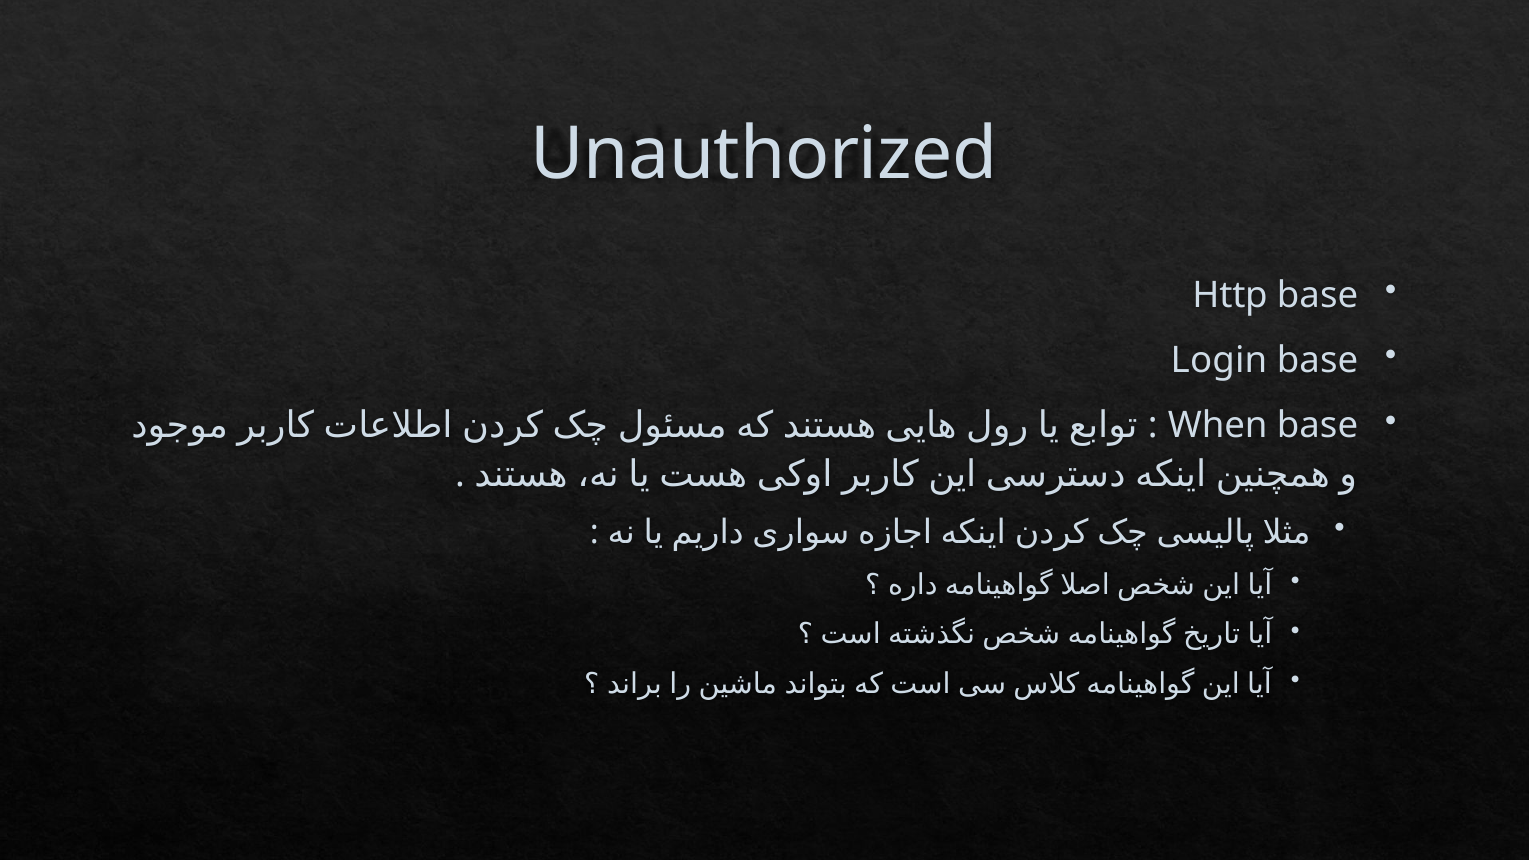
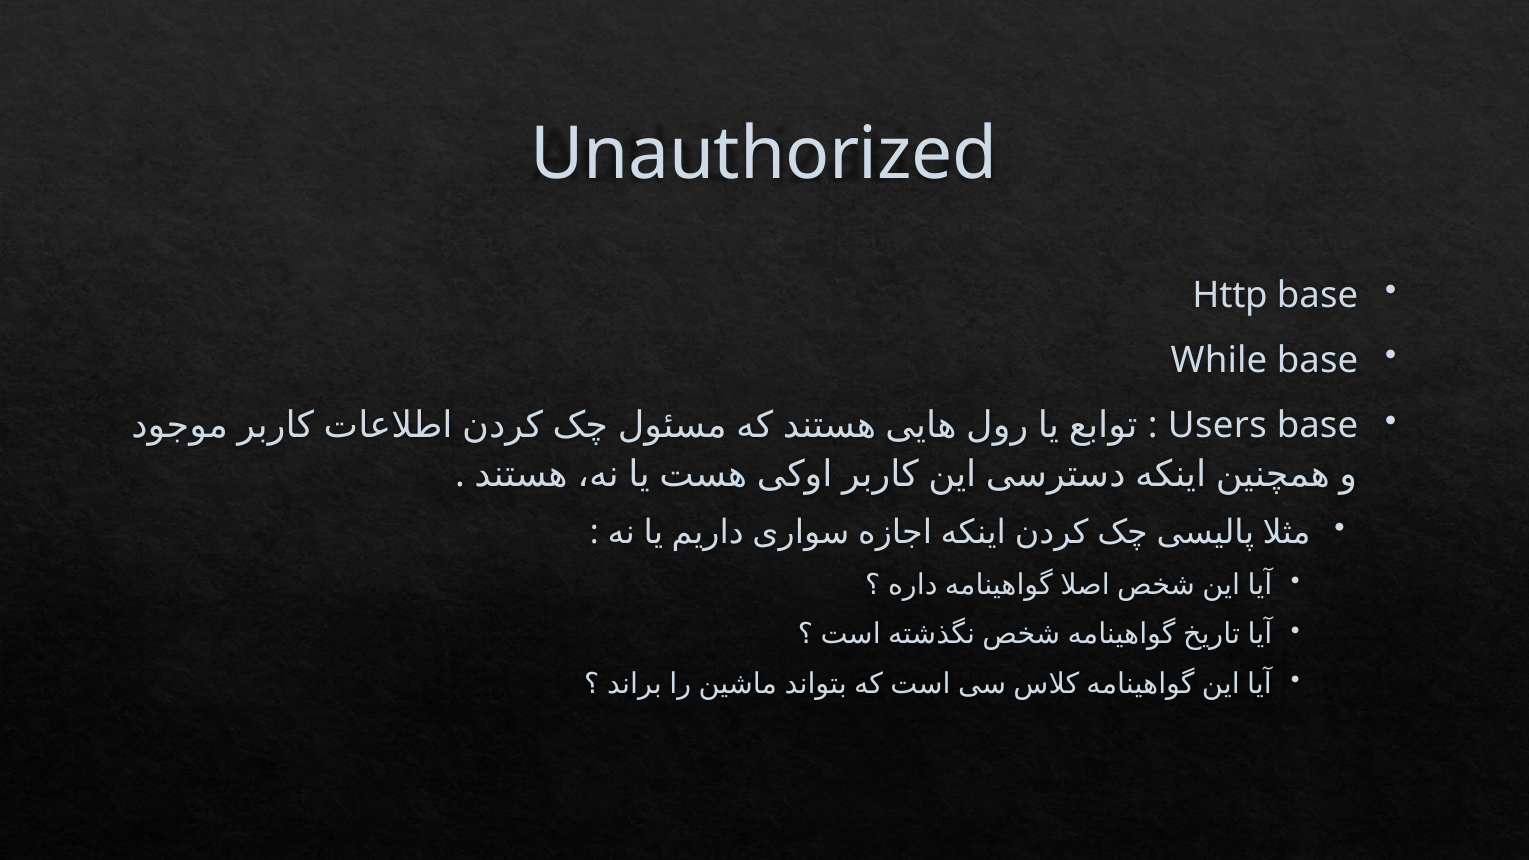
Login: Login -> While
When: When -> Users
